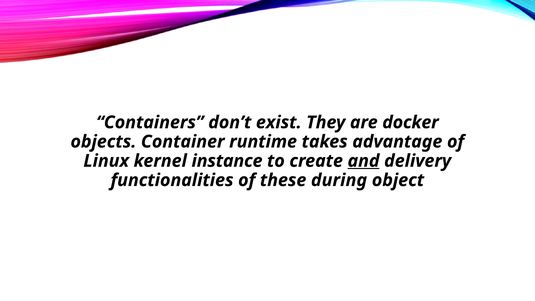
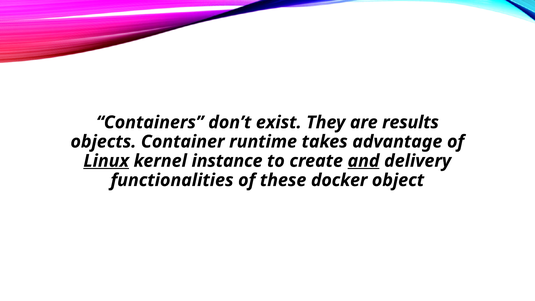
docker: docker -> results
Linux underline: none -> present
during: during -> docker
